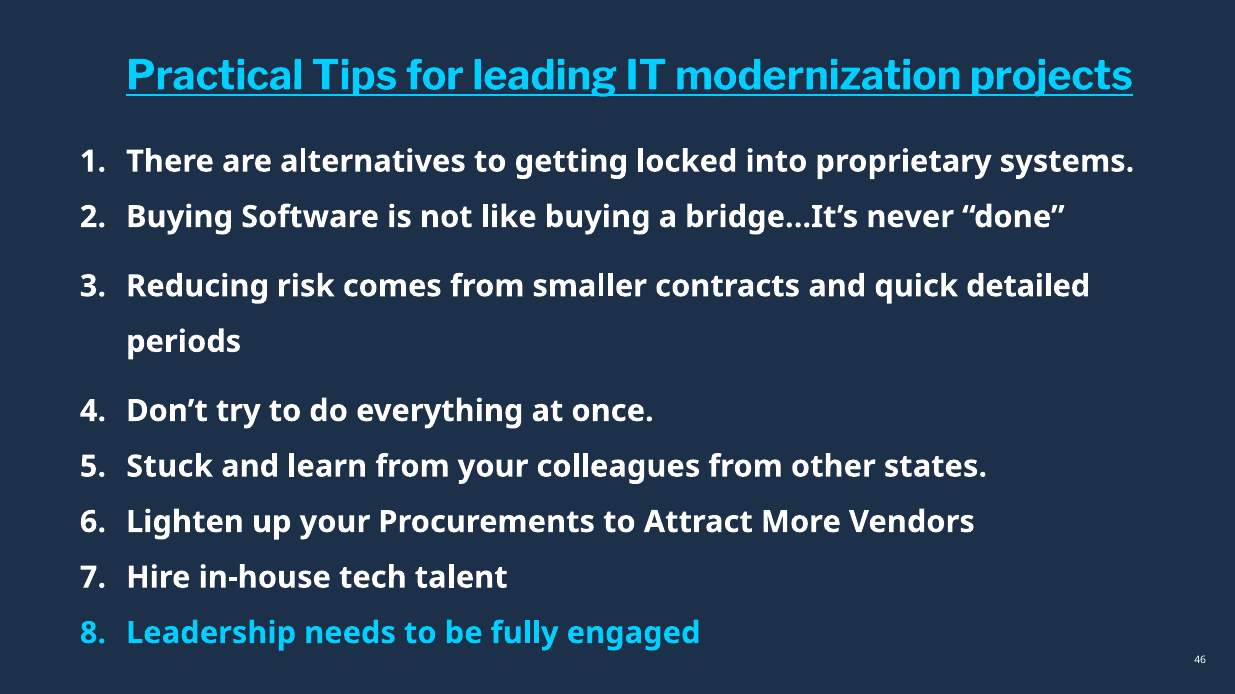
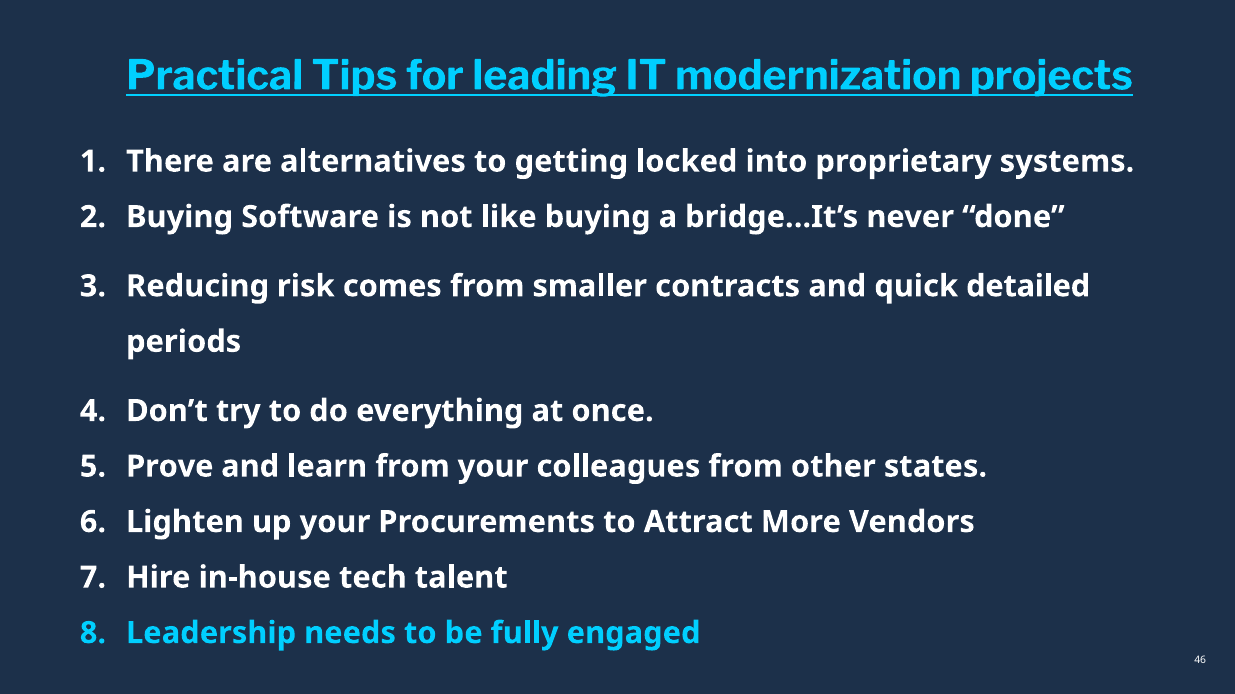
Stuck: Stuck -> Prove
